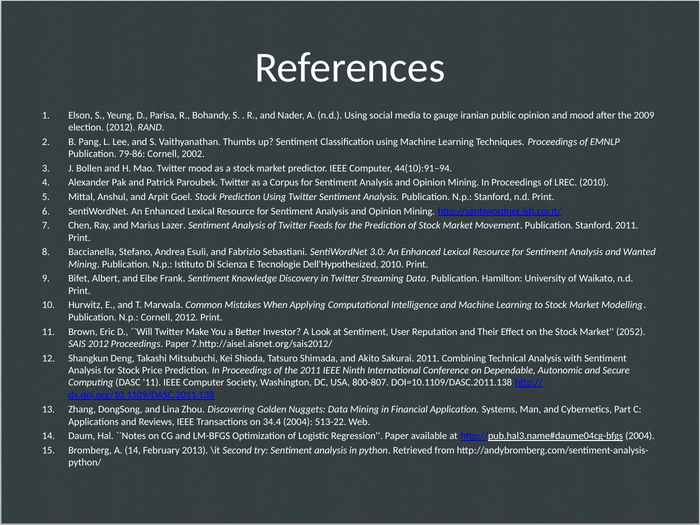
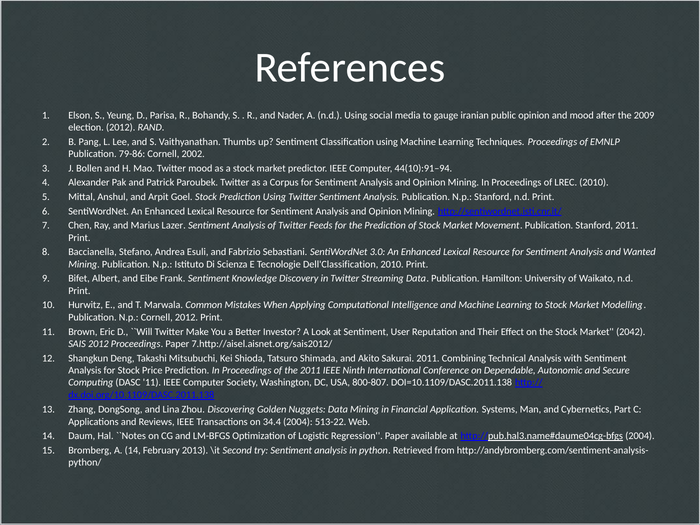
Dell'Hypothesized: Dell'Hypothesized -> Dell'Classification
2052: 2052 -> 2042
